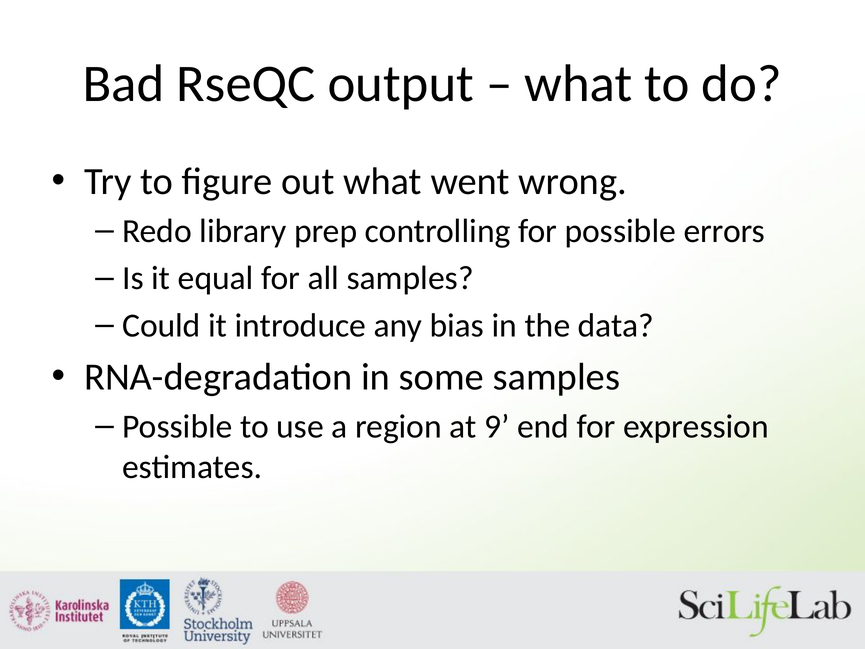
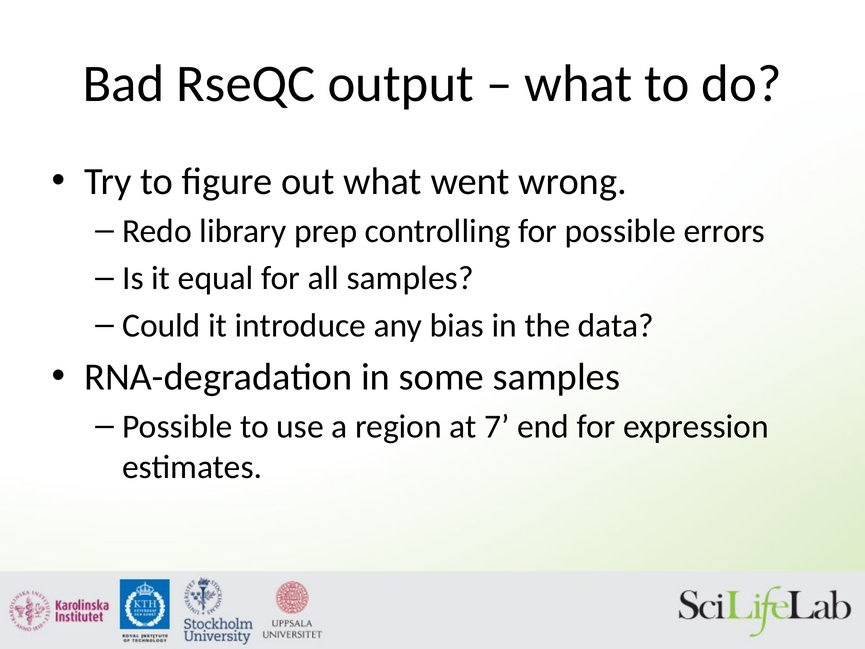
9: 9 -> 7
